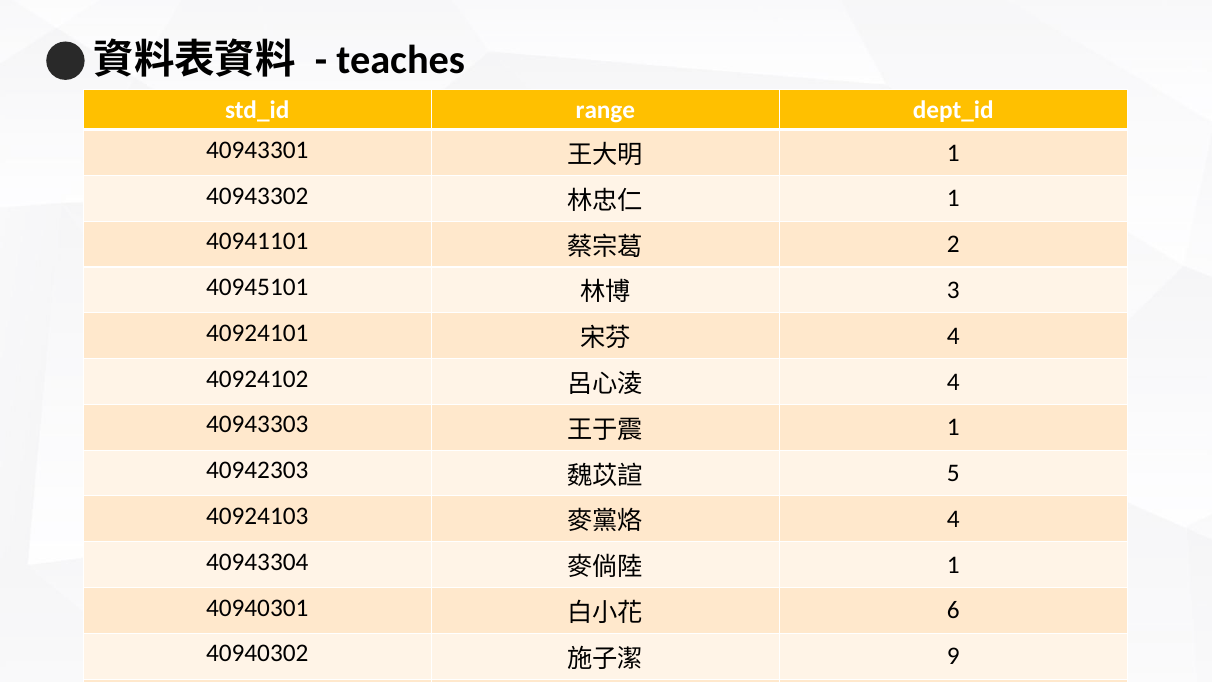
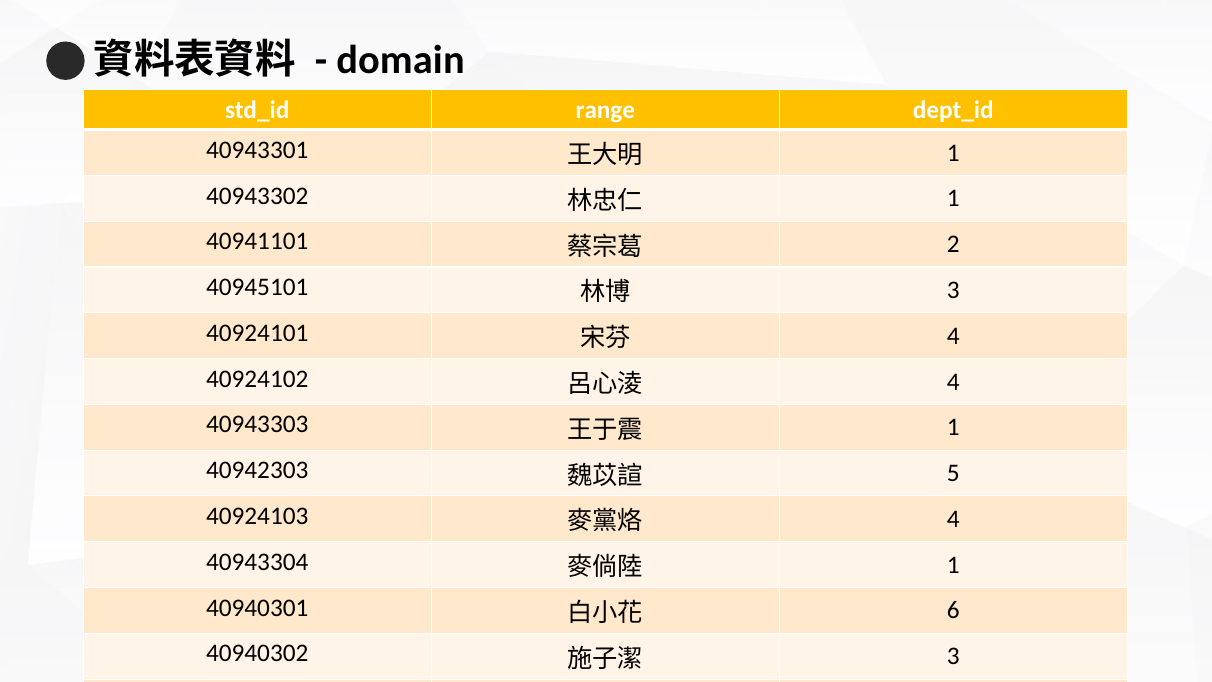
teaches: teaches -> domain
9 at (953, 656): 9 -> 3
